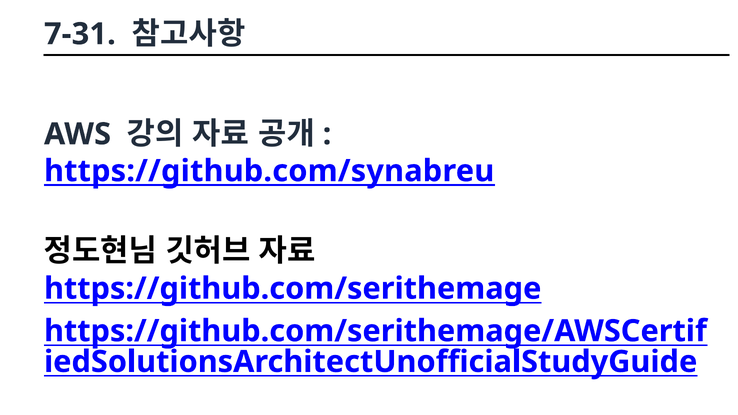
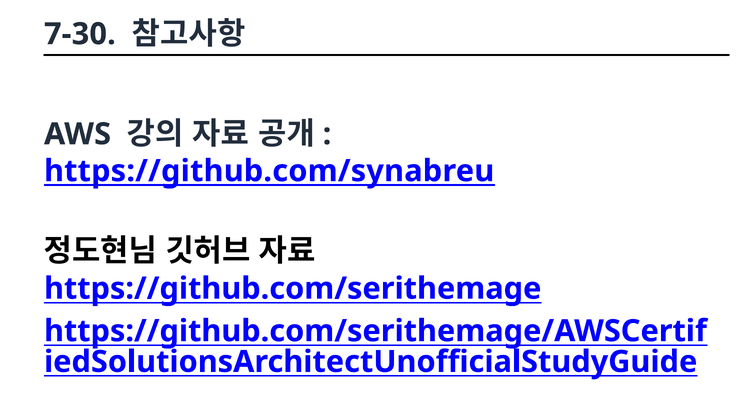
7-31: 7-31 -> 7-30
